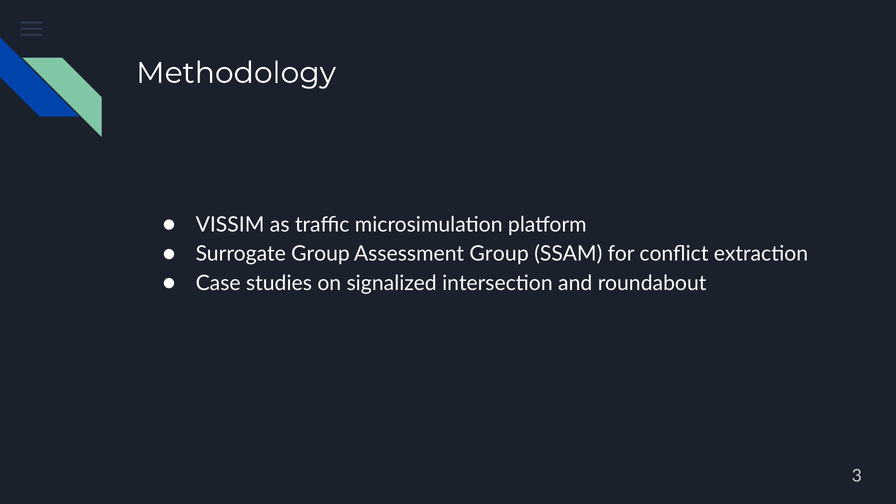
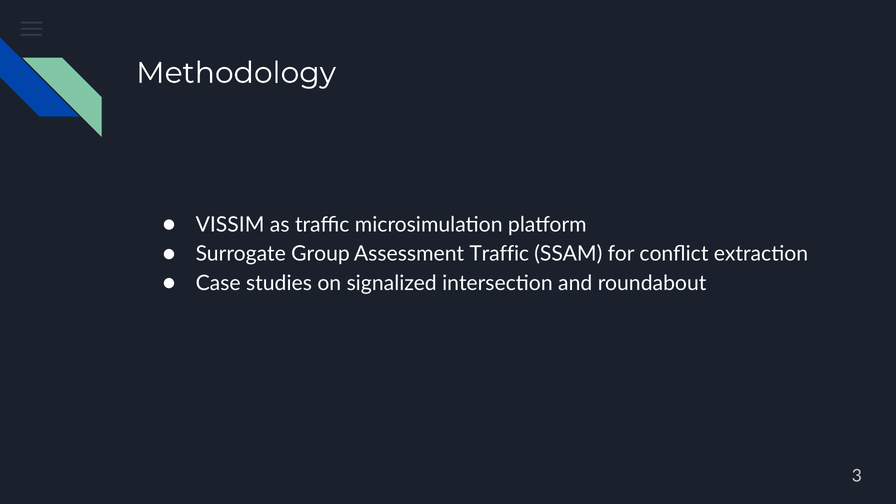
Assessment Group: Group -> Traffic
